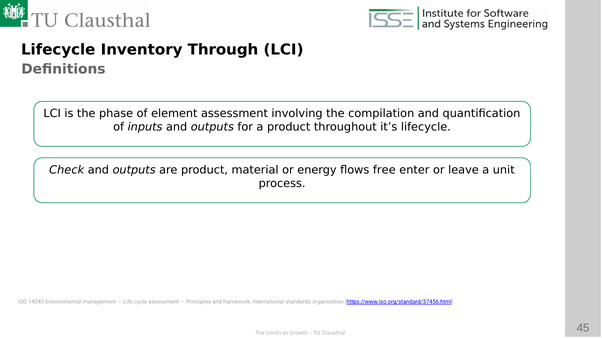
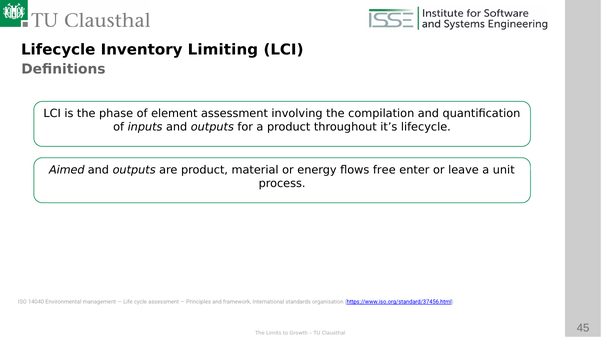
Through: Through -> Limiting
Check: Check -> Aimed
